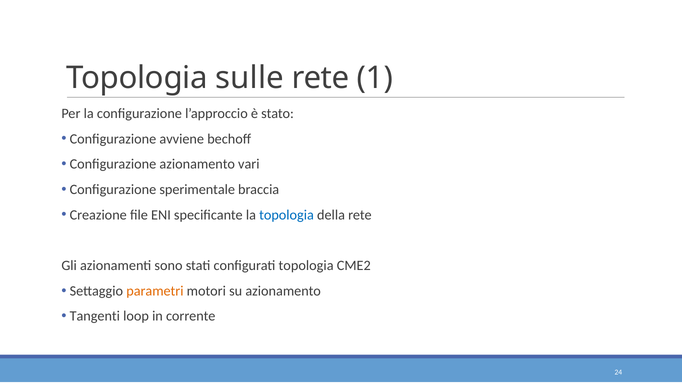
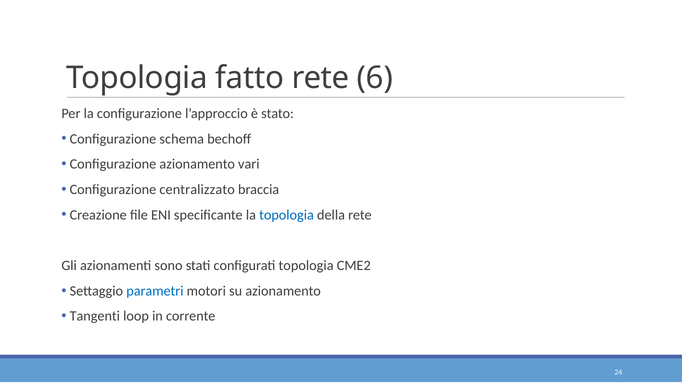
sulle: sulle -> fatto
1: 1 -> 6
avviene: avviene -> schema
sperimentale: sperimentale -> centralizzato
parametri colour: orange -> blue
